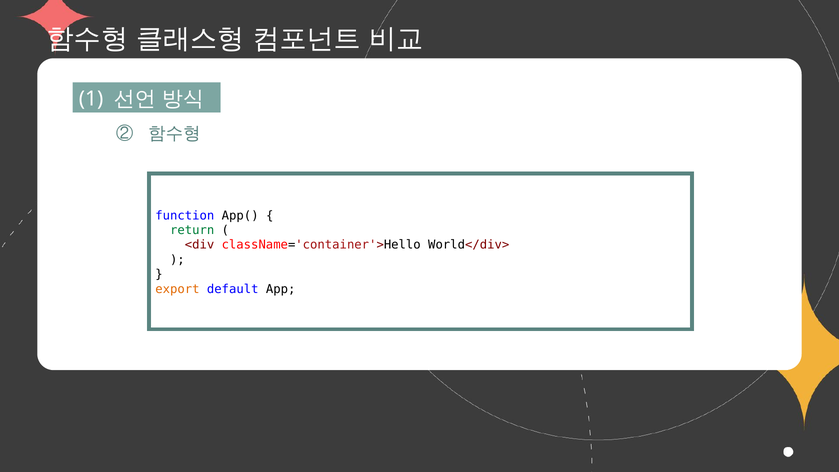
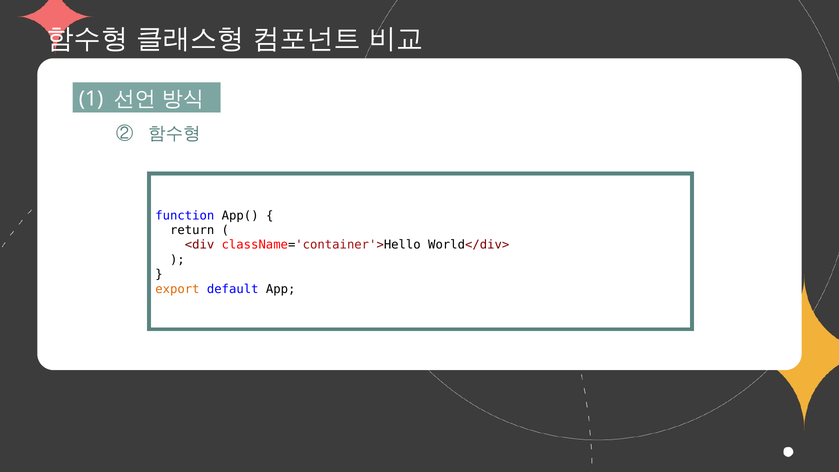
return colour: green -> black
